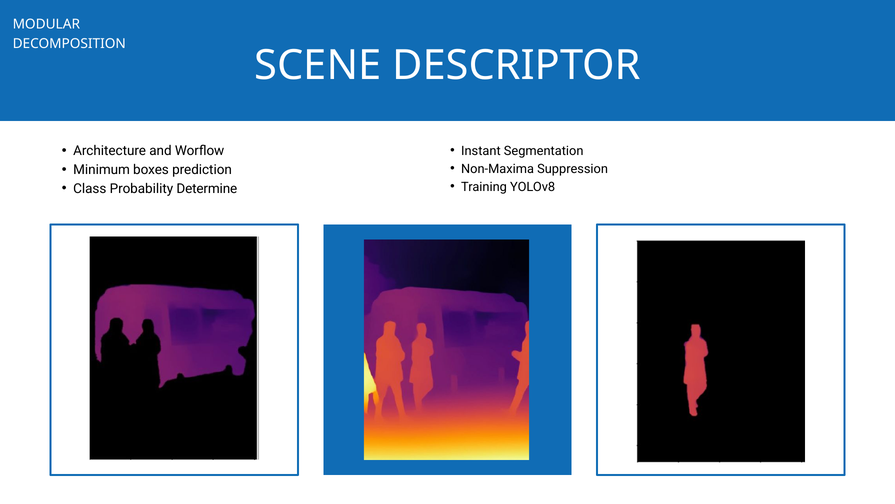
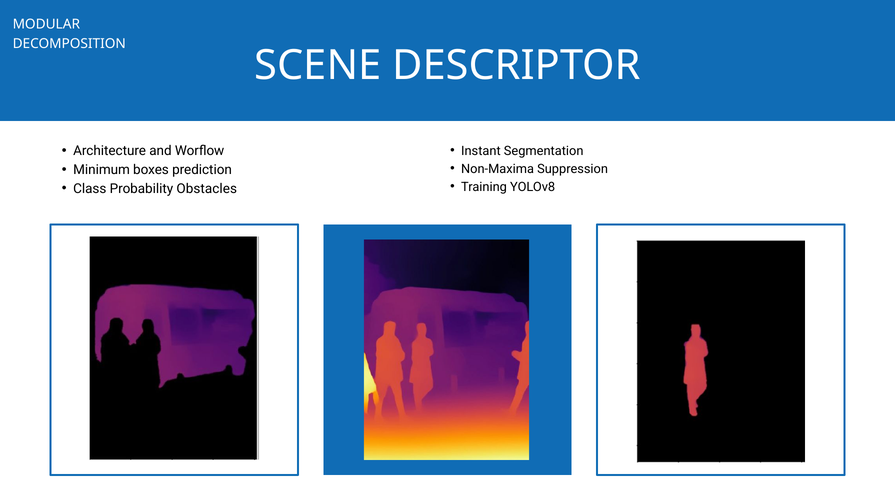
Determine: Determine -> Obstacles
